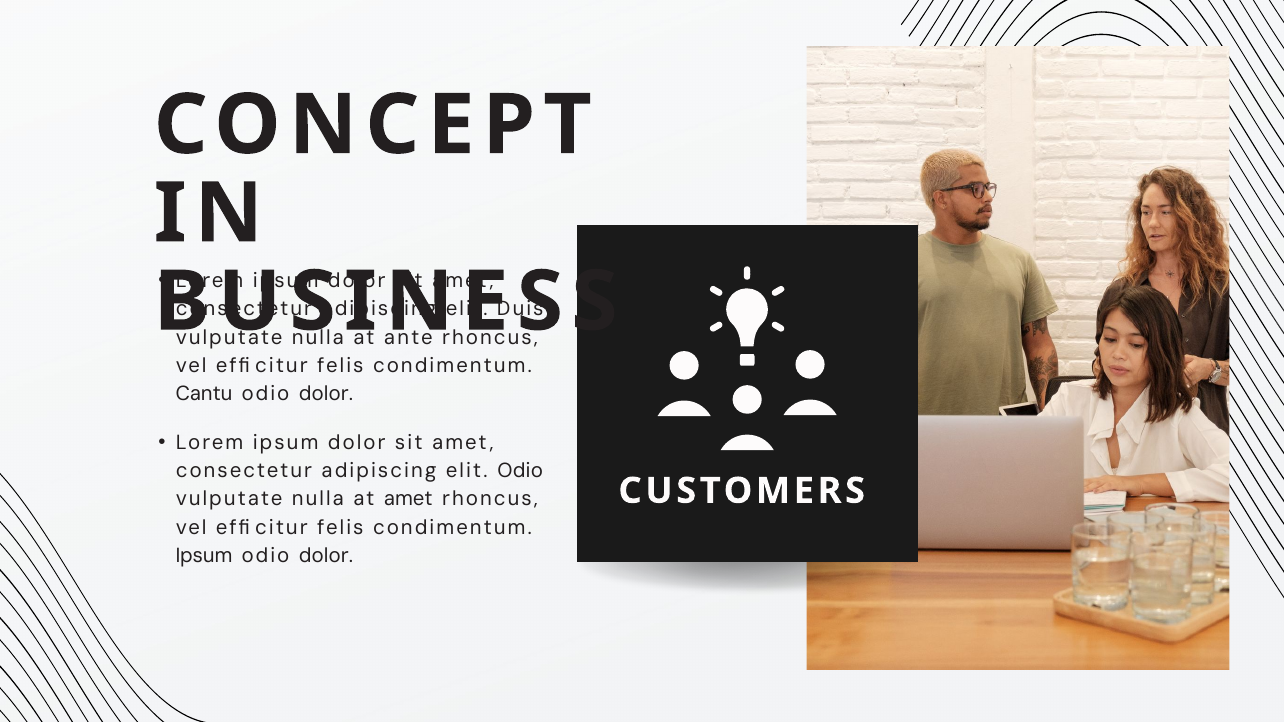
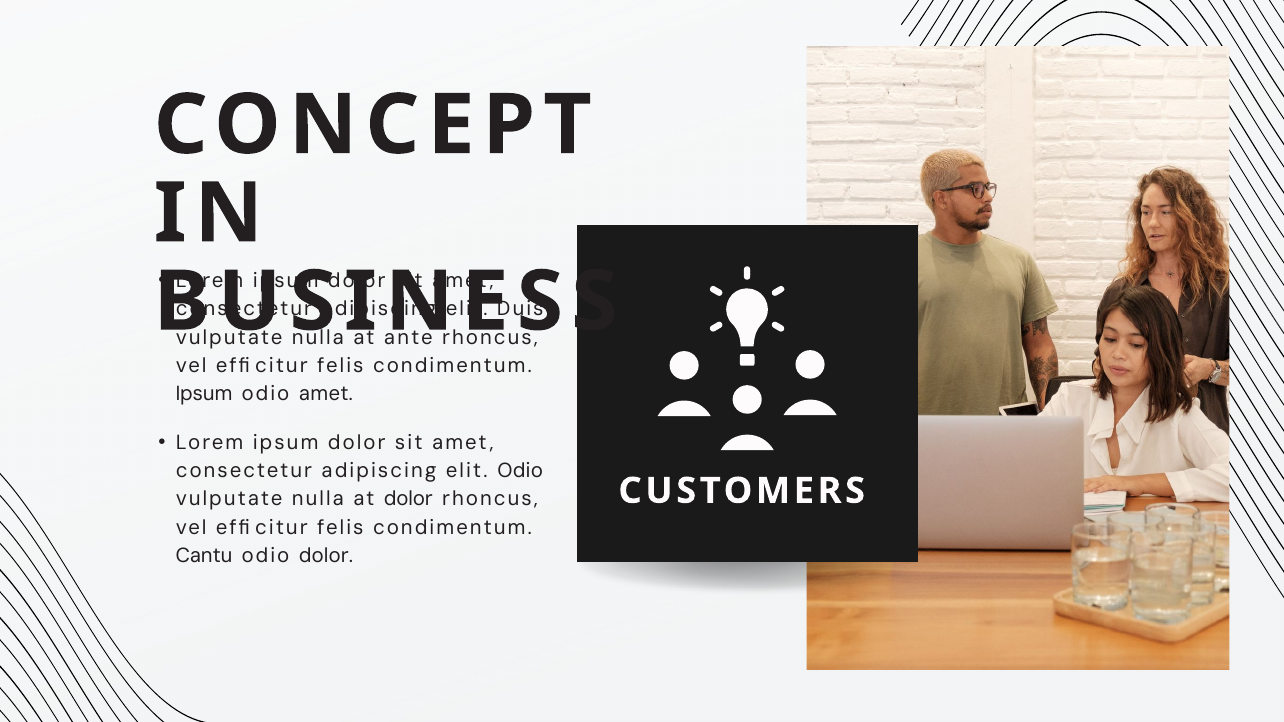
Cantu at (204, 394): Cantu -> Ipsum
dolor at (326, 394): dolor -> amet
at amet: amet -> dolor
Ipsum at (204, 556): Ipsum -> Cantu
